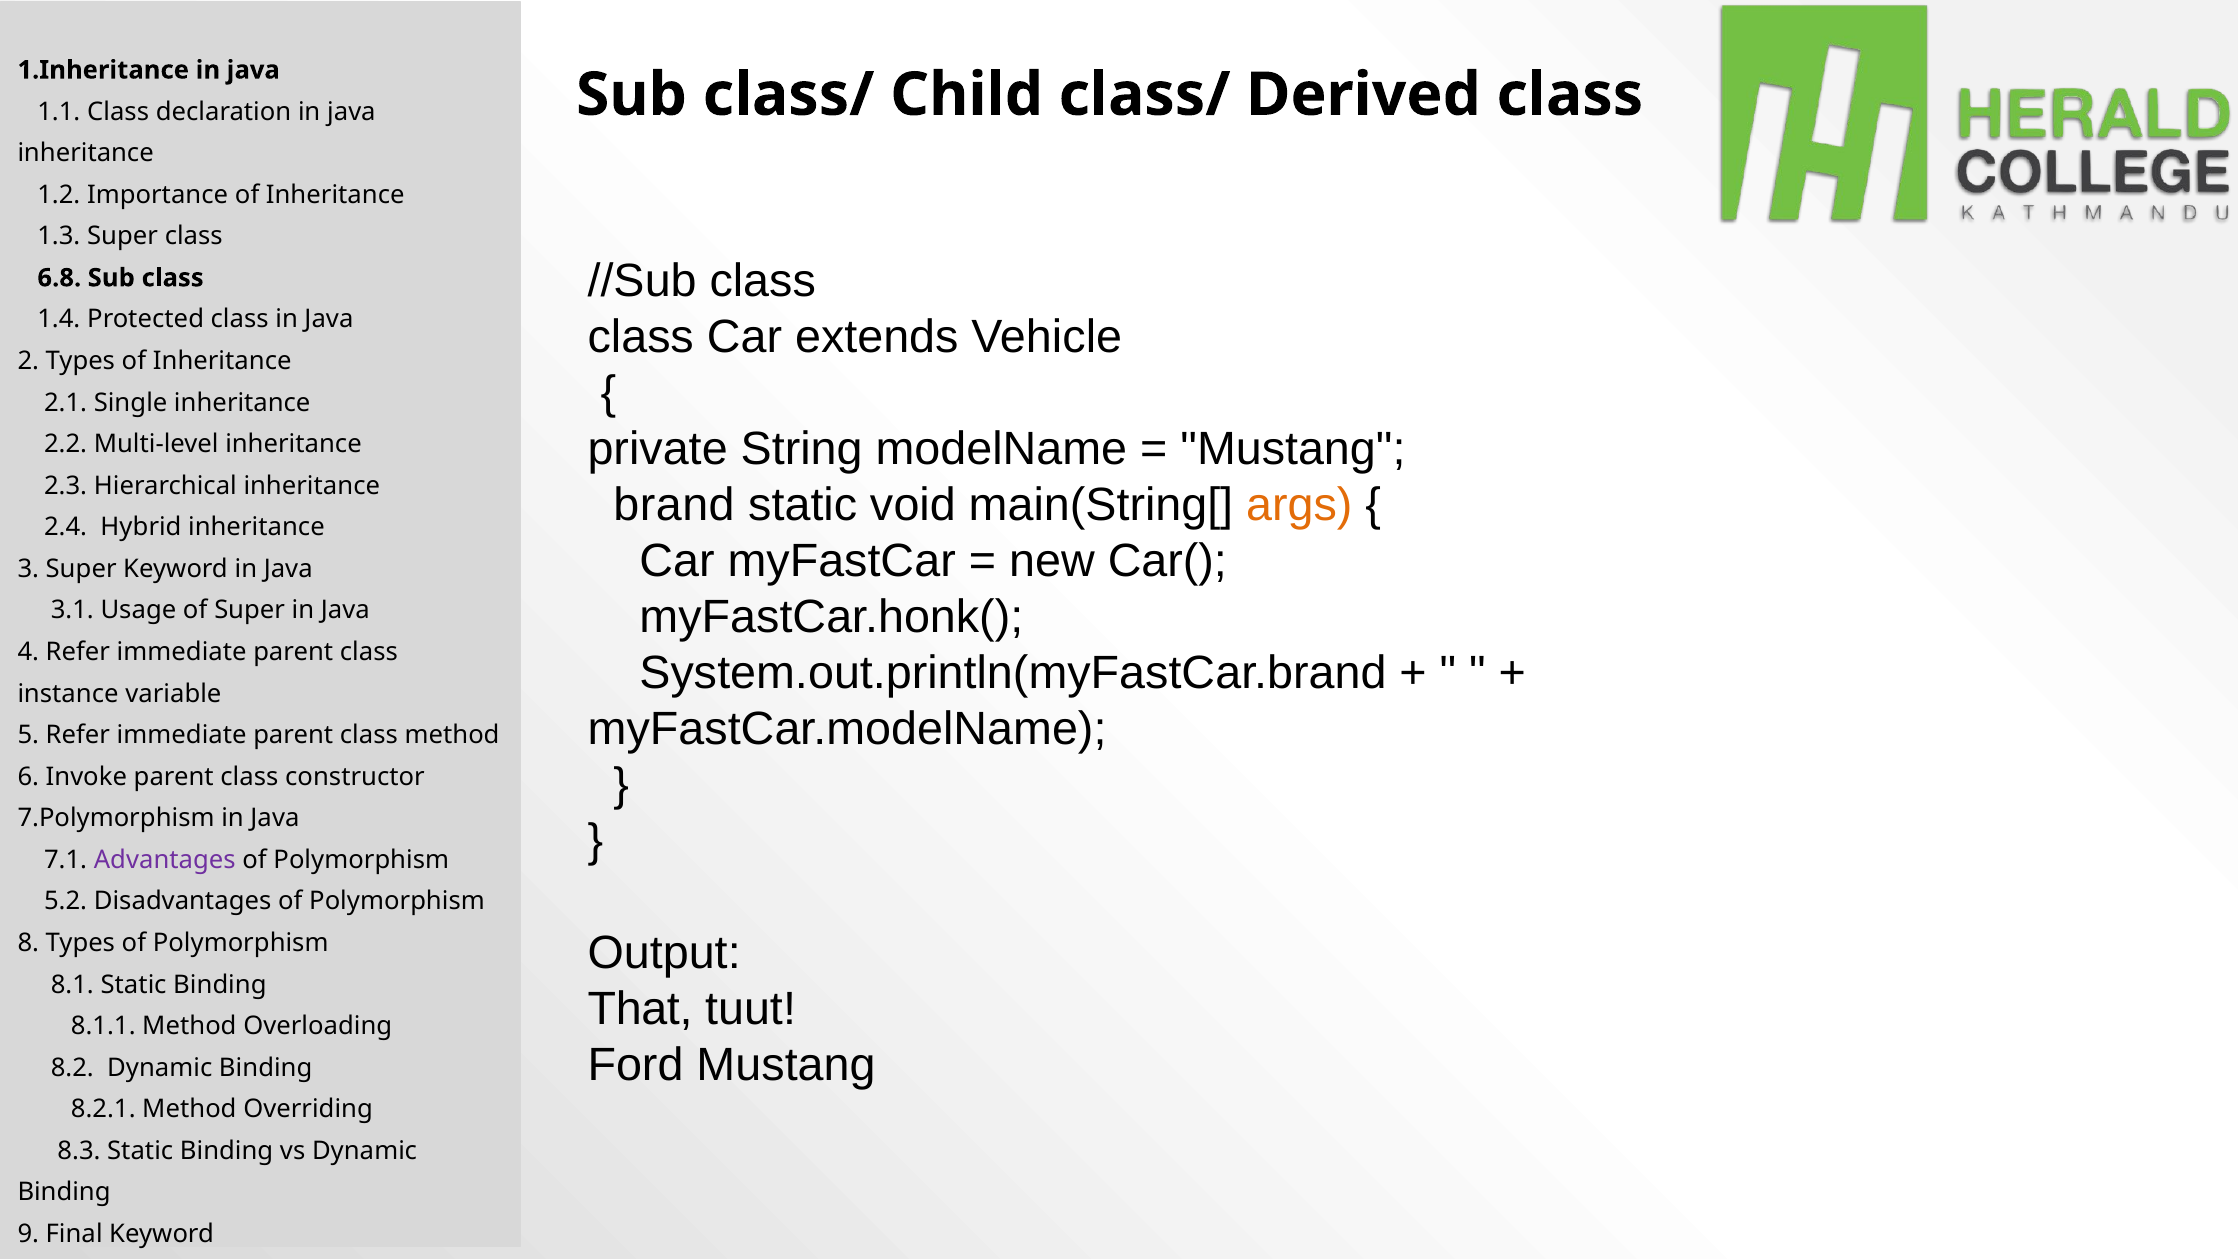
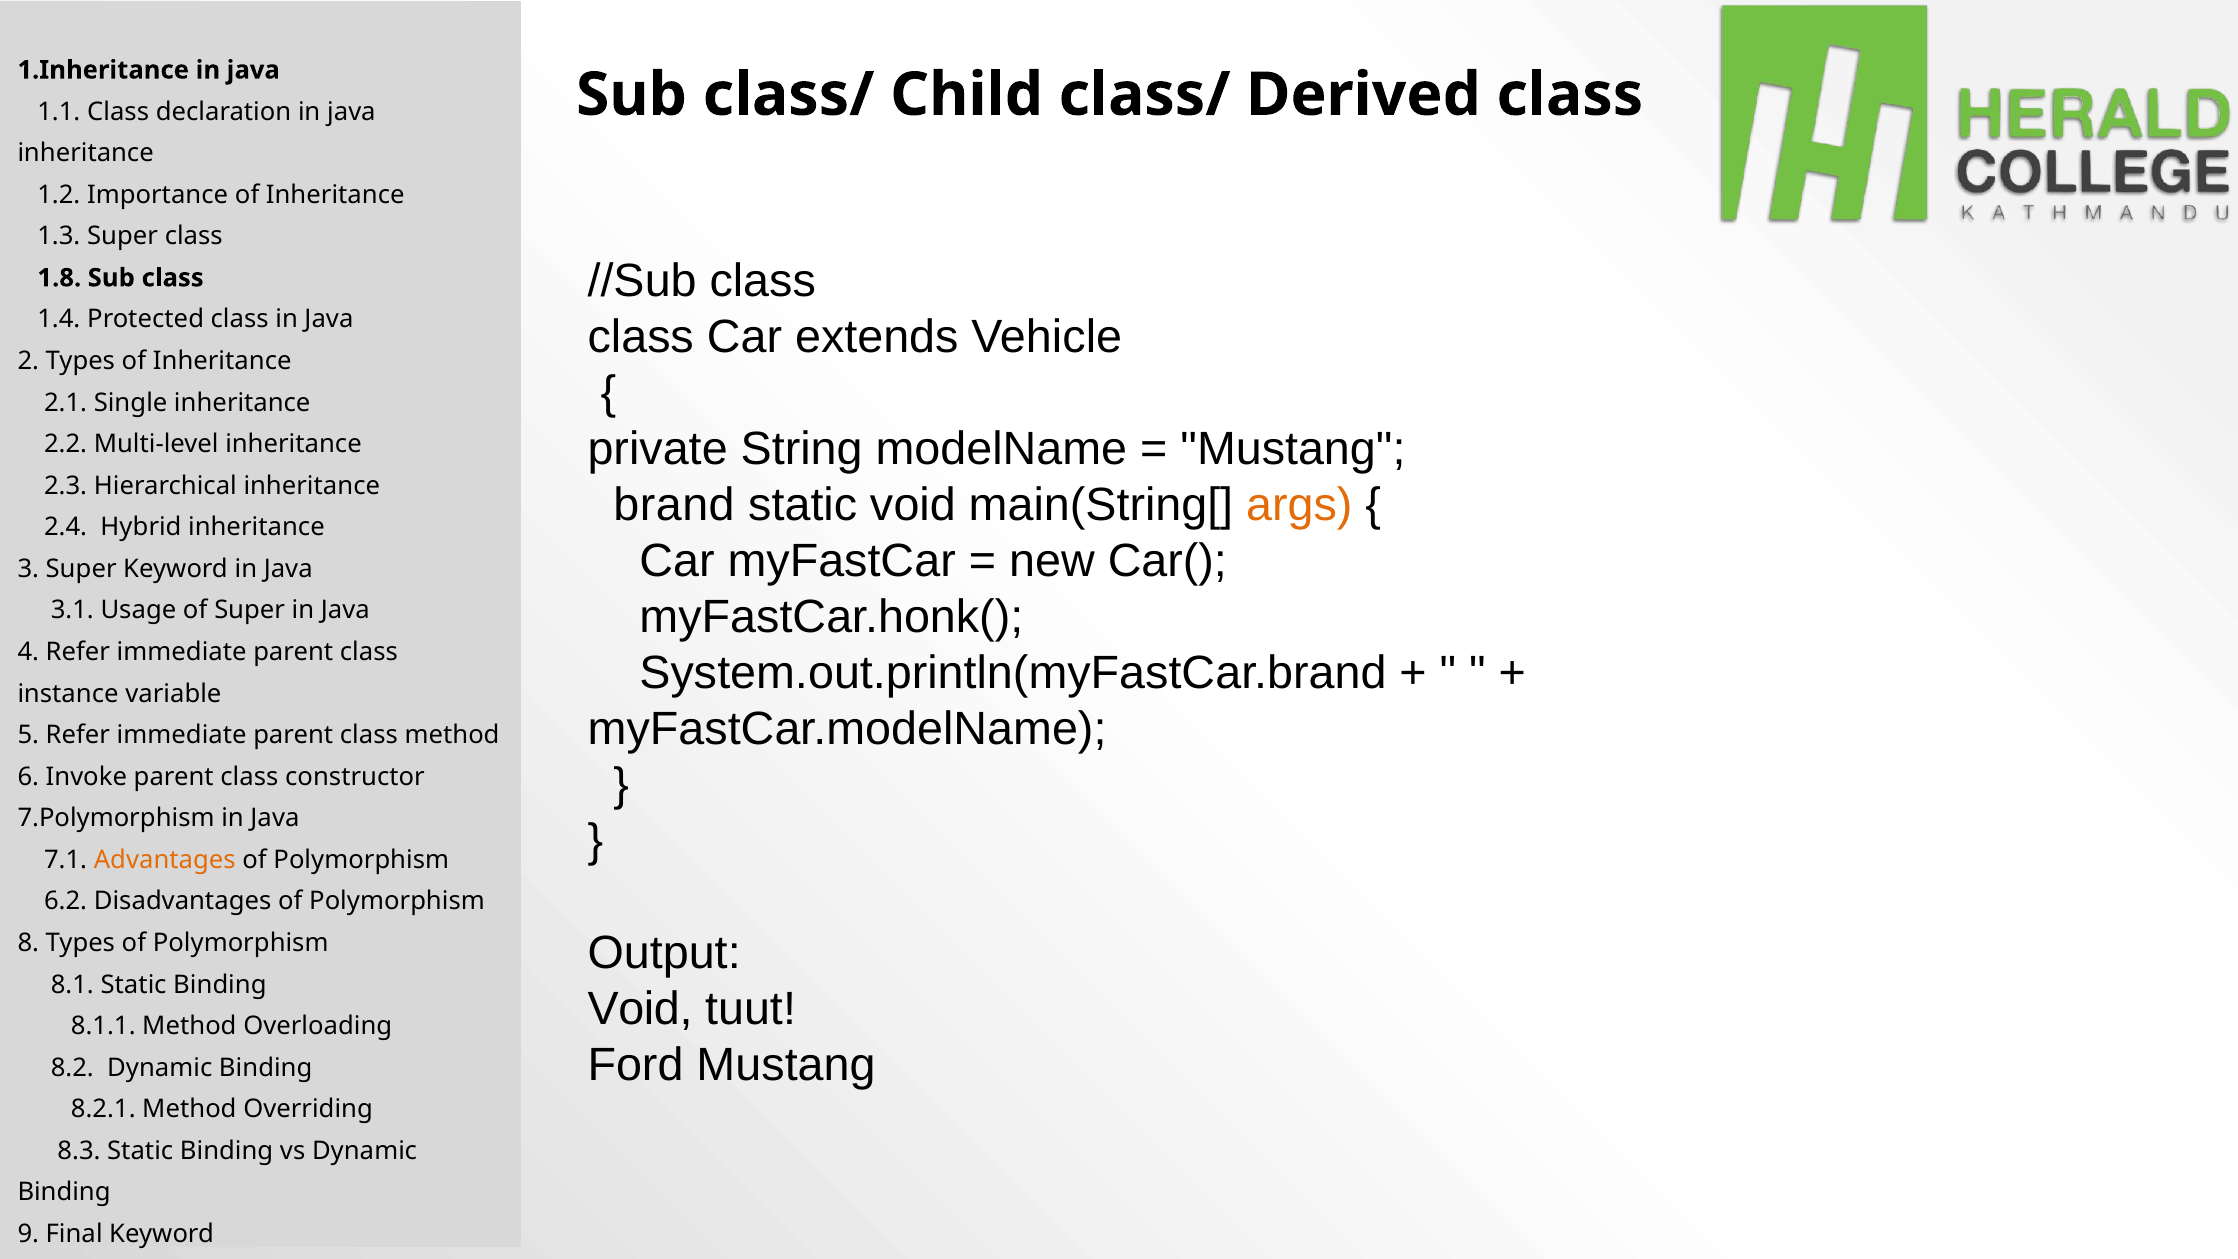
6.8: 6.8 -> 1.8
Advantages colour: purple -> orange
5.2: 5.2 -> 6.2
That at (640, 1009): That -> Void
